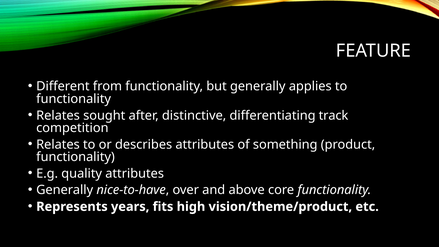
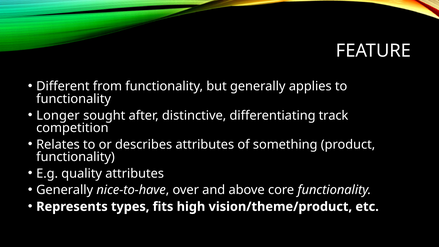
Relates at (58, 115): Relates -> Longer
years: years -> types
